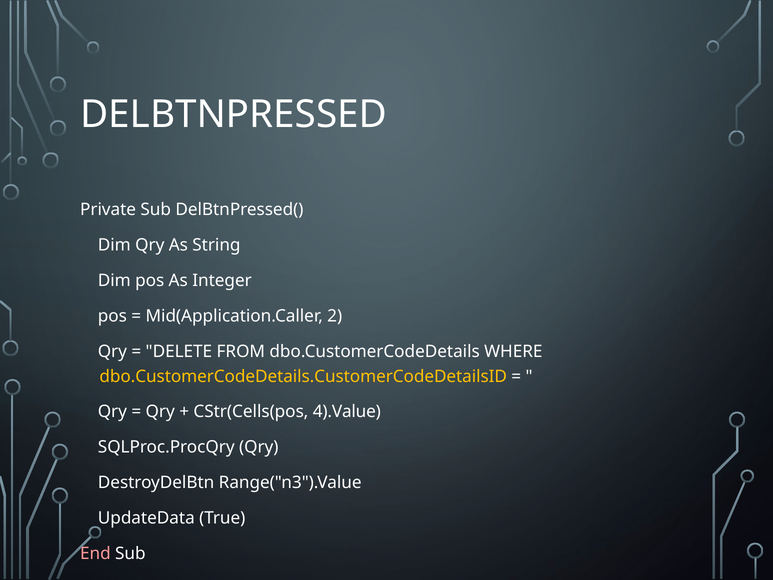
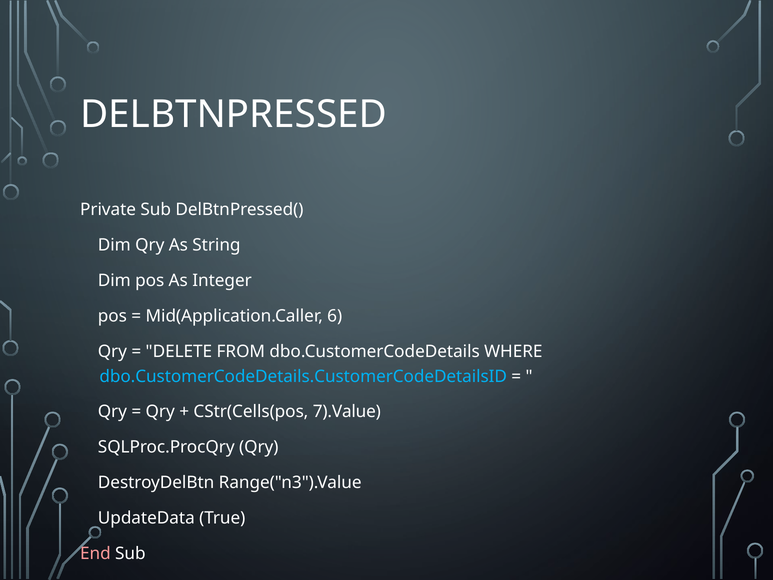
2: 2 -> 6
dbo.CustomerCodeDetails.CustomerCodeDetailsID colour: yellow -> light blue
4).Value: 4).Value -> 7).Value
